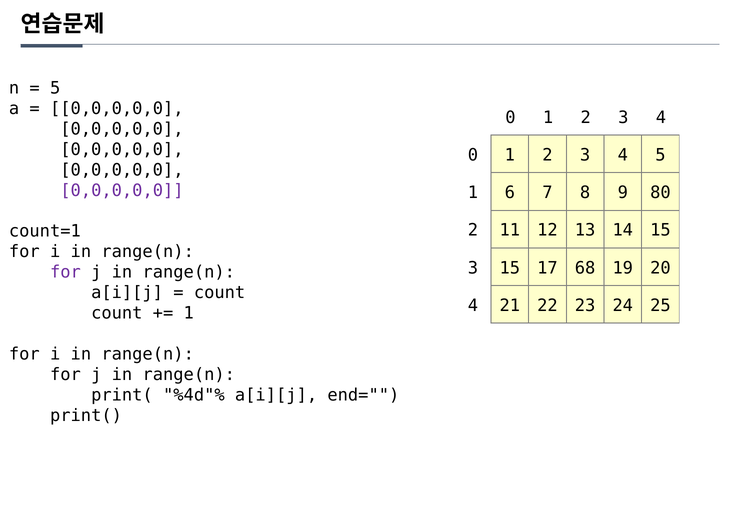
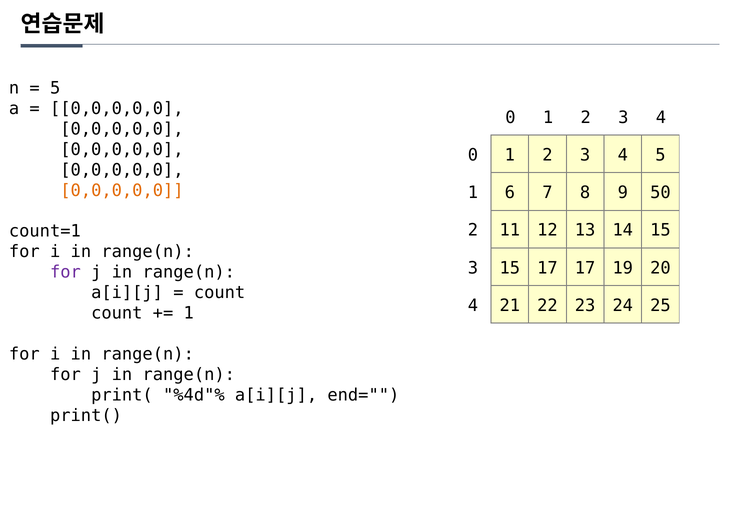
0,0,0,0,0 at (122, 190) colour: purple -> orange
80: 80 -> 50
17 68: 68 -> 17
